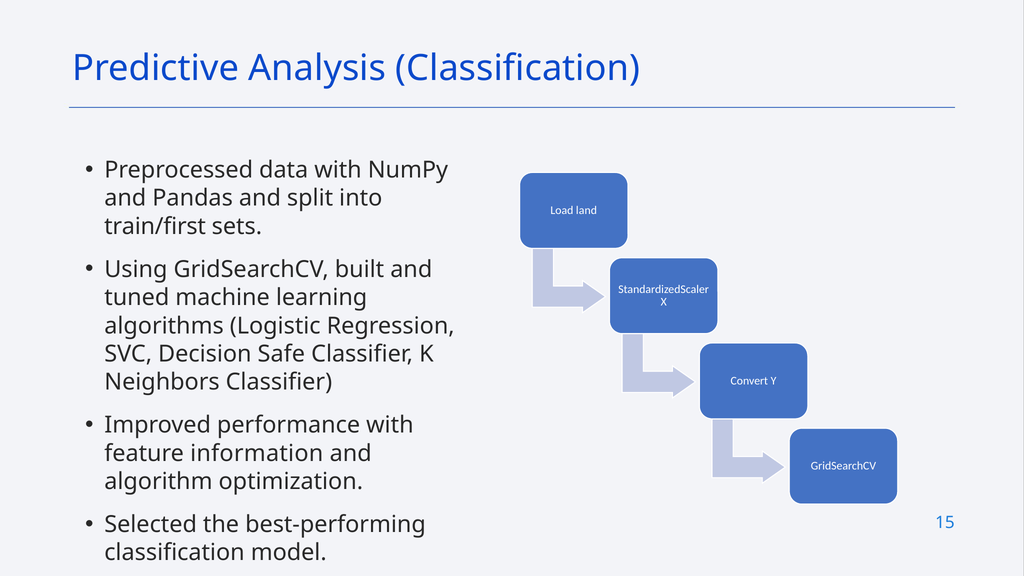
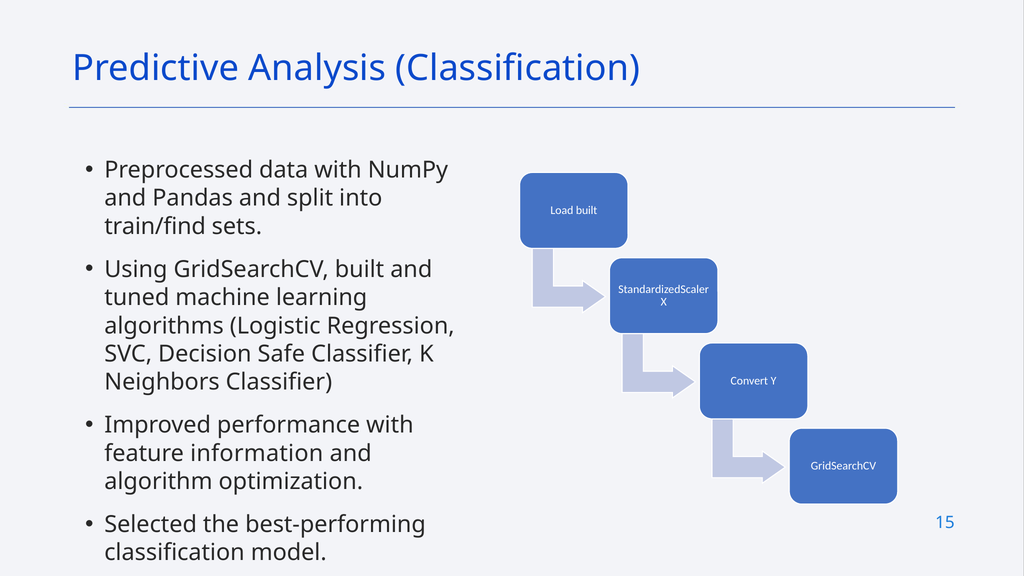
land at (586, 210): land -> built
train/first: train/first -> train/find
